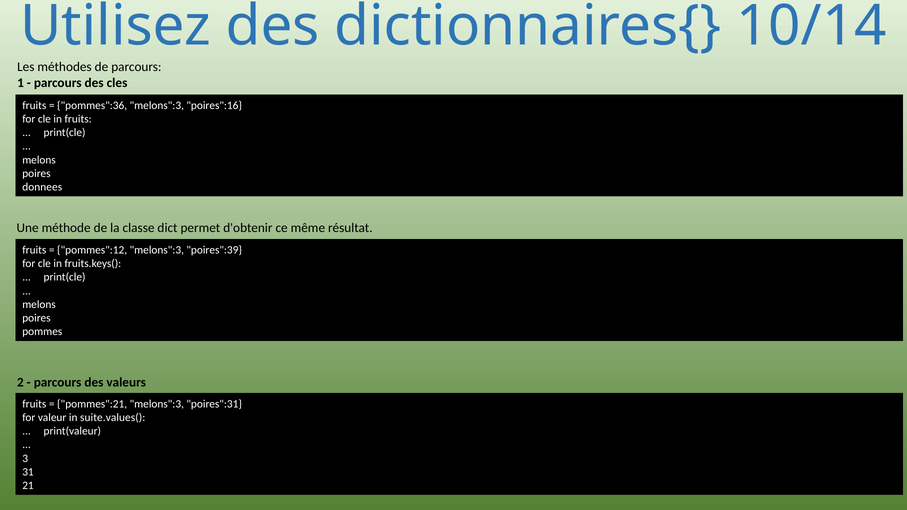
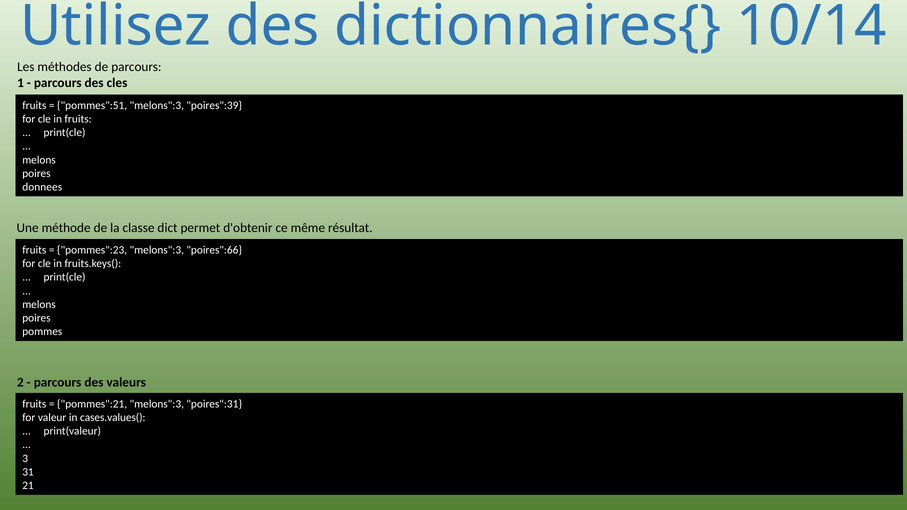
pommes":36: pommes":36 -> pommes":51
poires":16: poires":16 -> poires":39
pommes":12: pommes":12 -> pommes":23
poires":39: poires":39 -> poires":66
suite.values(: suite.values( -> cases.values(
